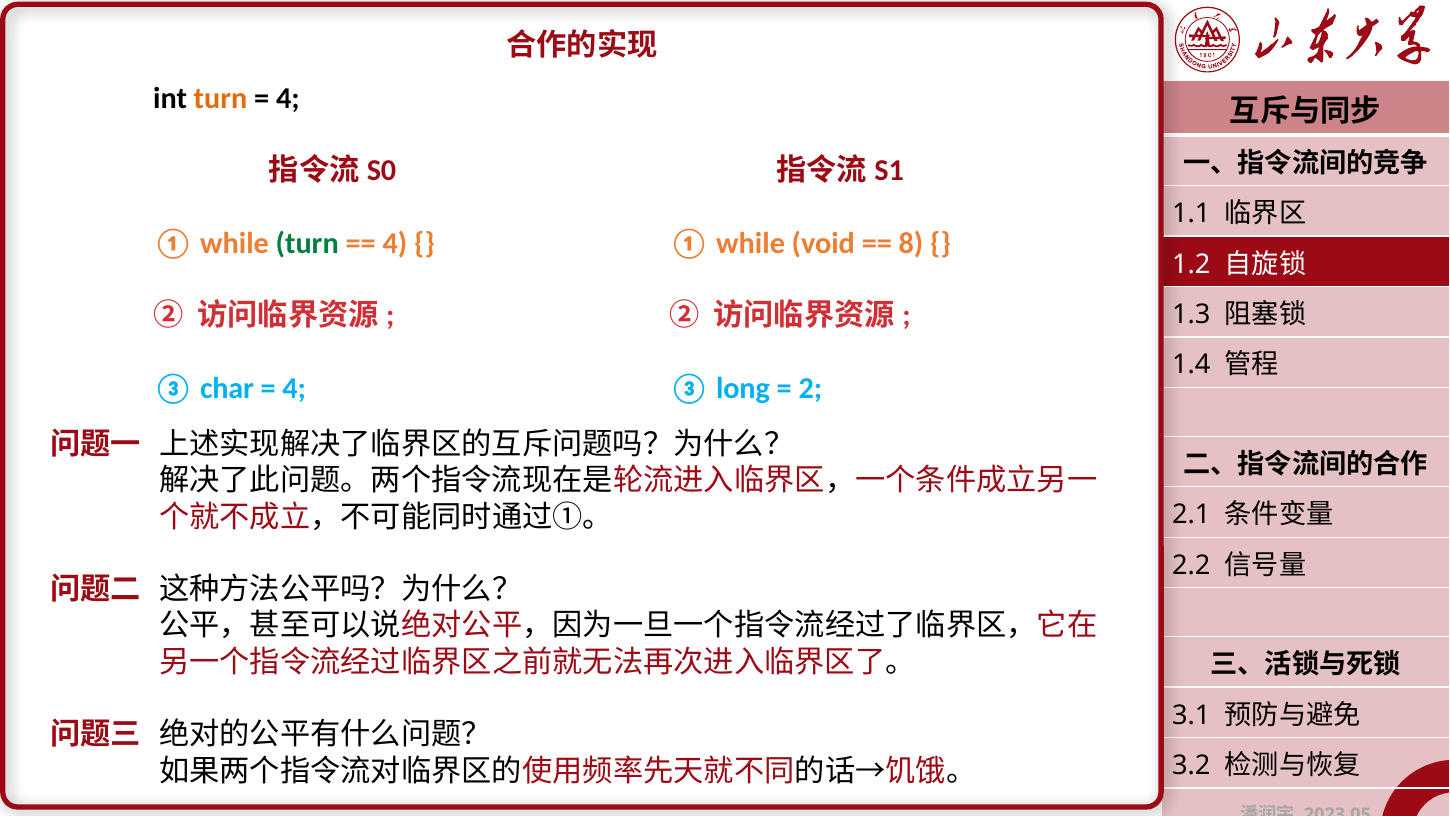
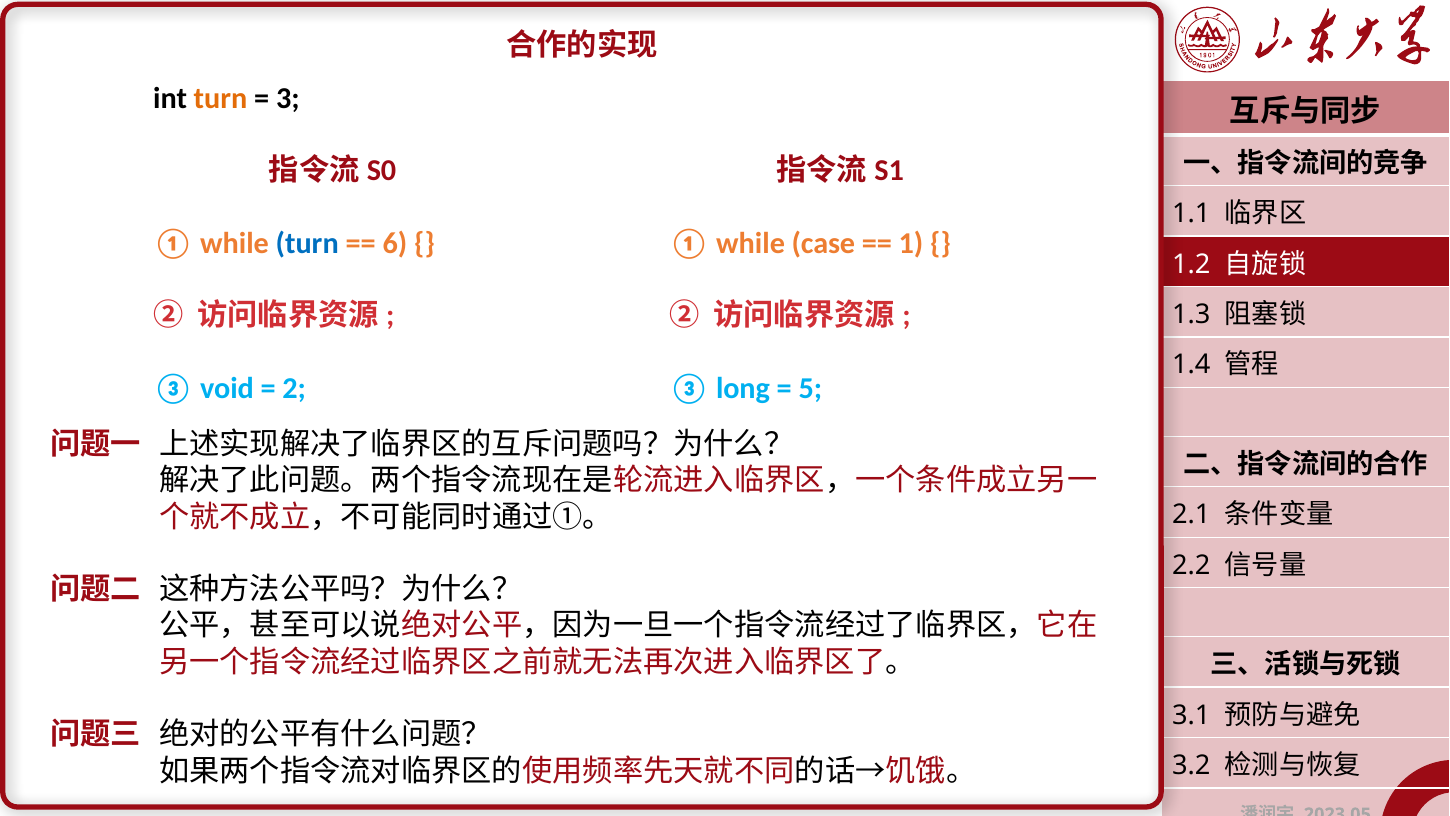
4 at (288, 98): 4 -> 3
turn at (307, 243) colour: green -> blue
4 at (395, 243): 4 -> 6
void: void -> case
8: 8 -> 1
char: char -> void
4 at (294, 388): 4 -> 2
2: 2 -> 5
